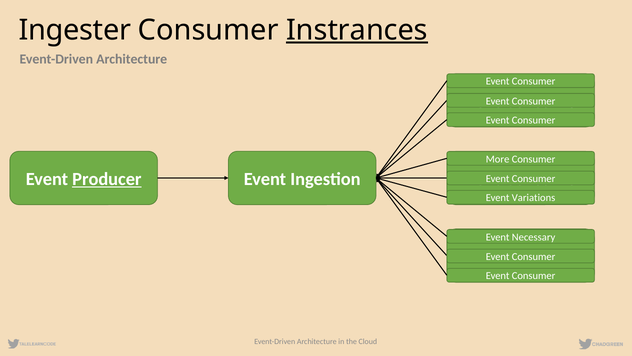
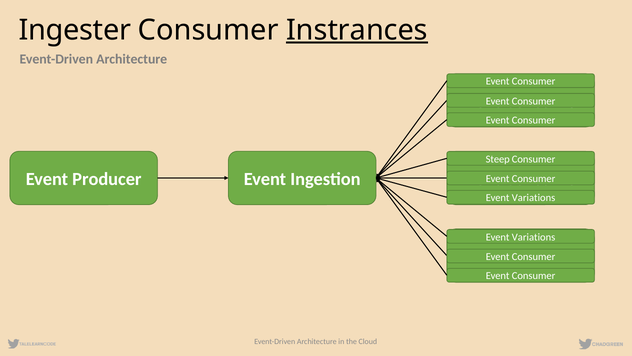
More: More -> Steep
Producer underline: present -> none
Necessary at (534, 237): Necessary -> Variations
